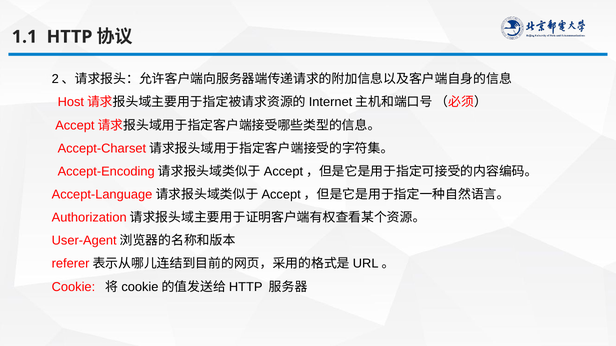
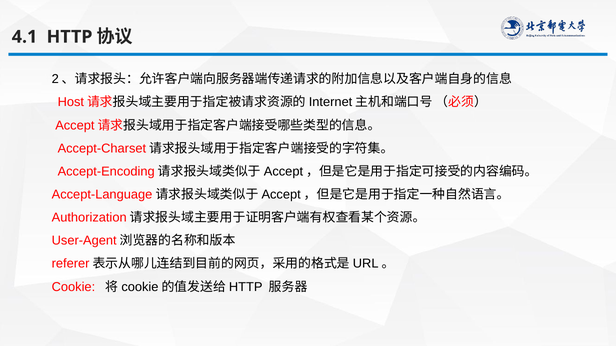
1.1: 1.1 -> 4.1
